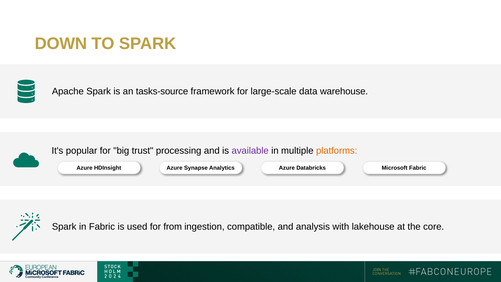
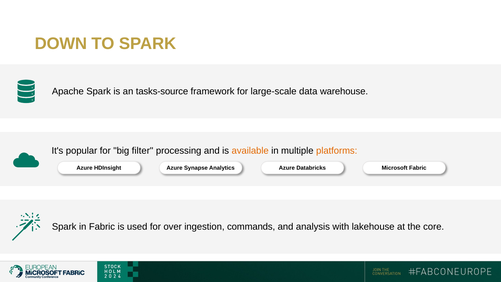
trust: trust -> filter
available colour: purple -> orange
from: from -> over
compatible: compatible -> commands
